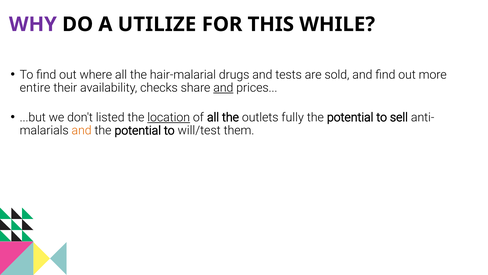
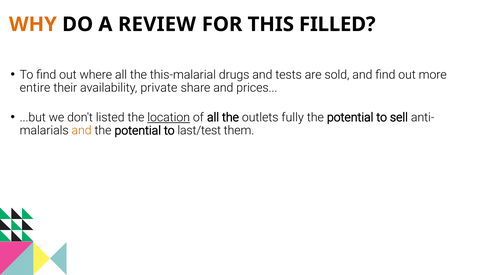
WHY colour: purple -> orange
UTILIZE: UTILIZE -> REVIEW
WHILE: WHILE -> FILLED
hair-malarial: hair-malarial -> this-malarial
checks: checks -> private
and at (223, 88) underline: present -> none
will/test: will/test -> last/test
